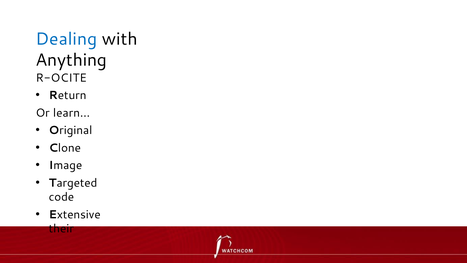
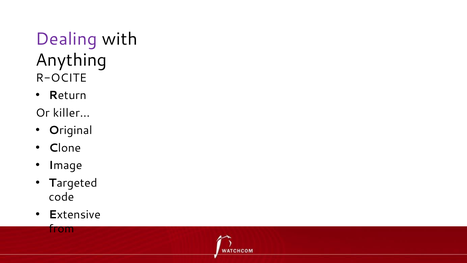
Dealing colour: blue -> purple
learn: learn -> killer
their: their -> from
